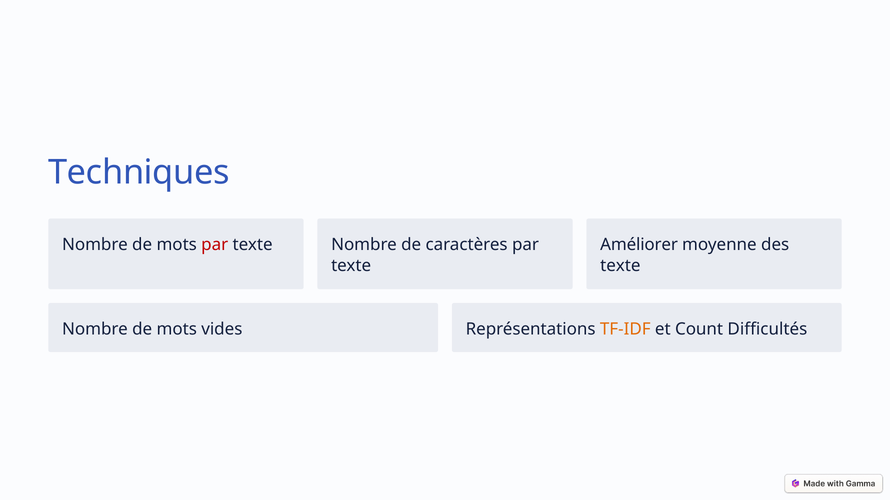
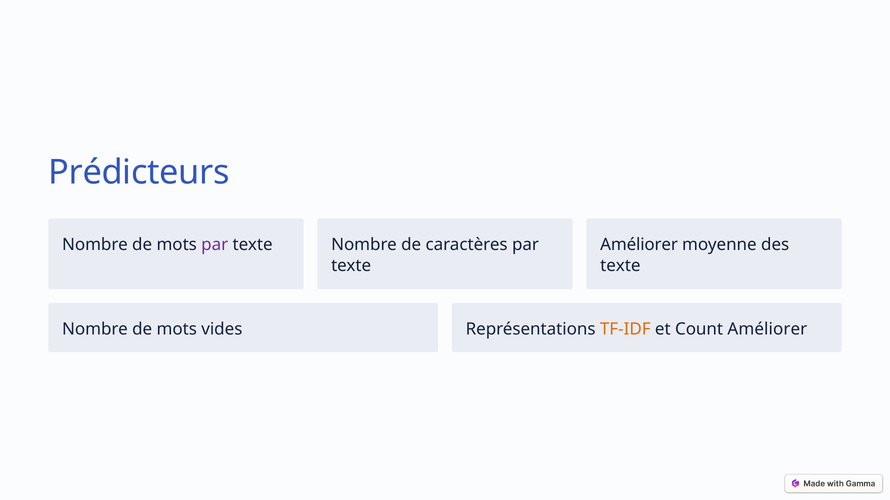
Techniques: Techniques -> Prédicteurs
par at (215, 245) colour: red -> purple
Count Difficultés: Difficultés -> Améliorer
